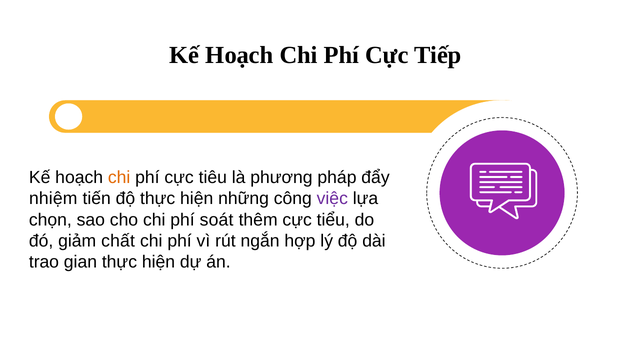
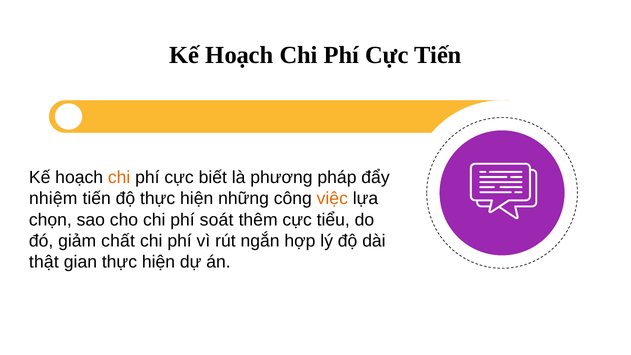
Cực Tiếp: Tiếp -> Tiến
tiêu: tiêu -> biết
việc colour: purple -> orange
trao: trao -> thật
